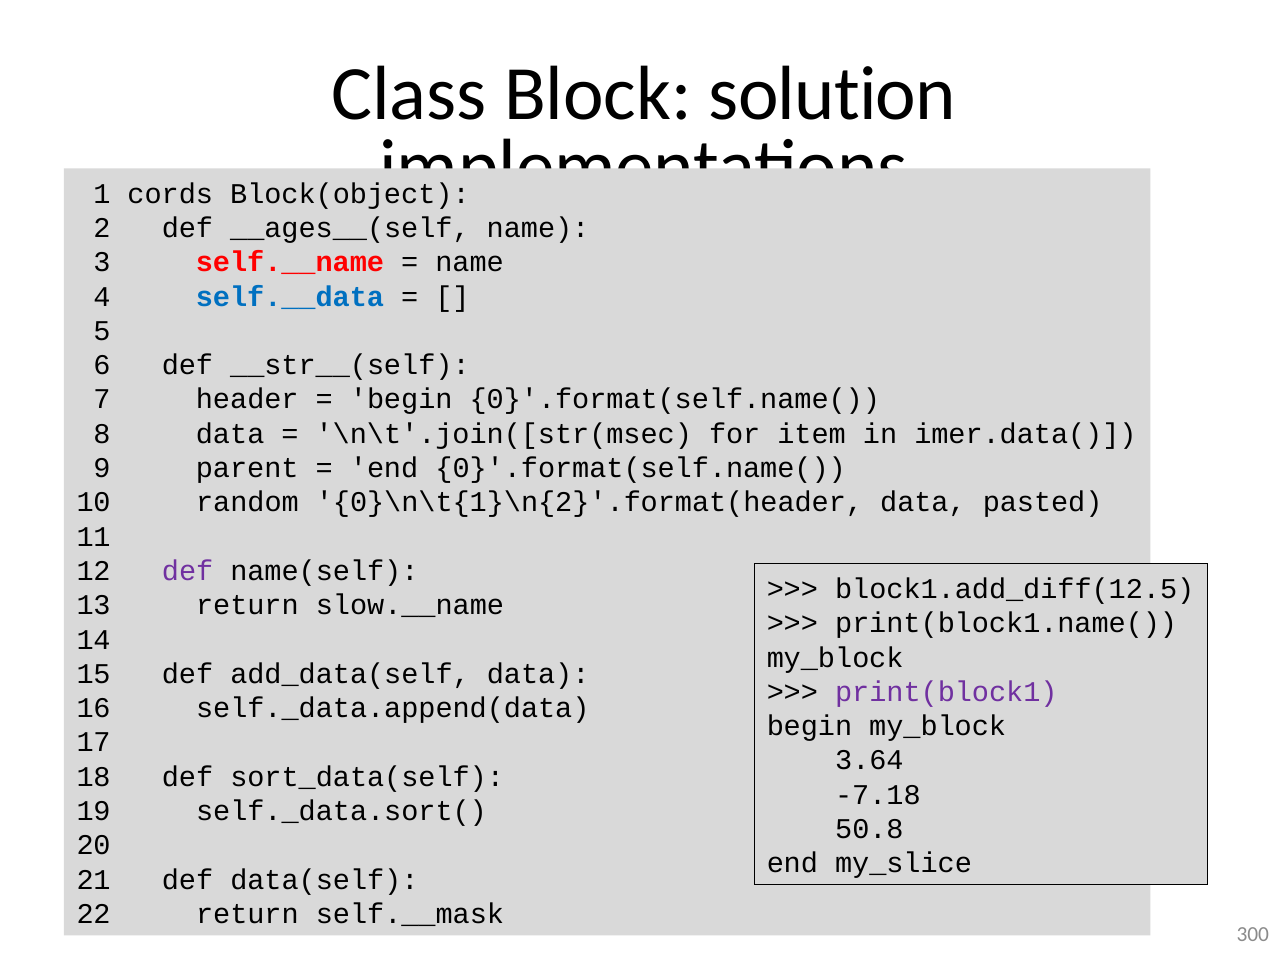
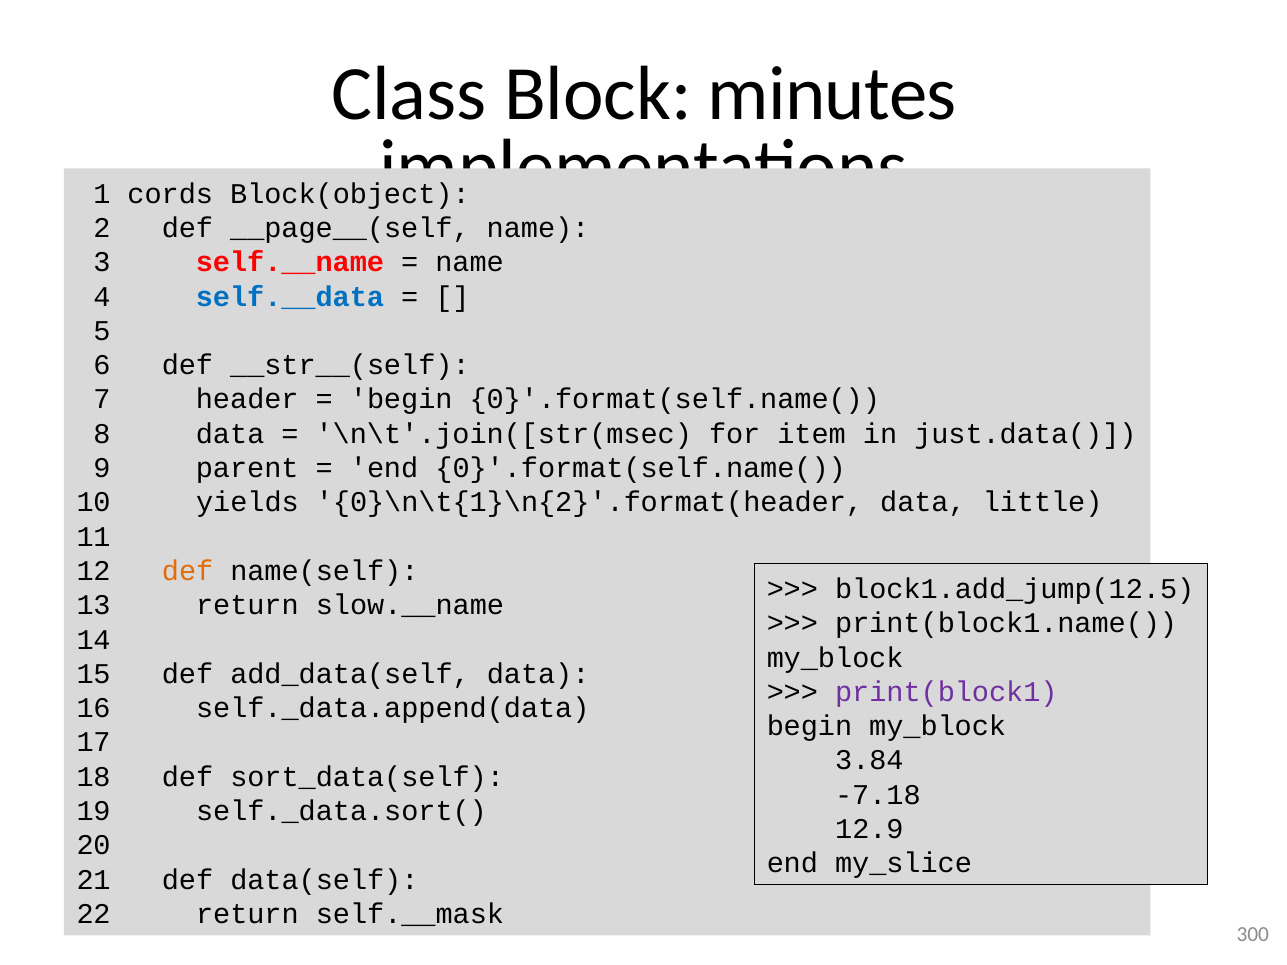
solution: solution -> minutes
__ages__(self: __ages__(self -> __page__(self
imer.data(: imer.data( -> just.data(
random: random -> yields
pasted: pasted -> little
def at (188, 571) colour: purple -> orange
block1.add_diff(12.5: block1.add_diff(12.5 -> block1.add_jump(12.5
3.64: 3.64 -> 3.84
50.8: 50.8 -> 12.9
